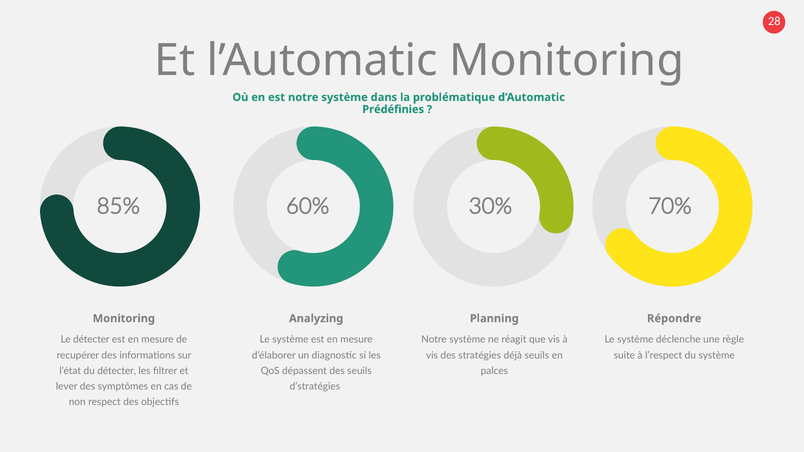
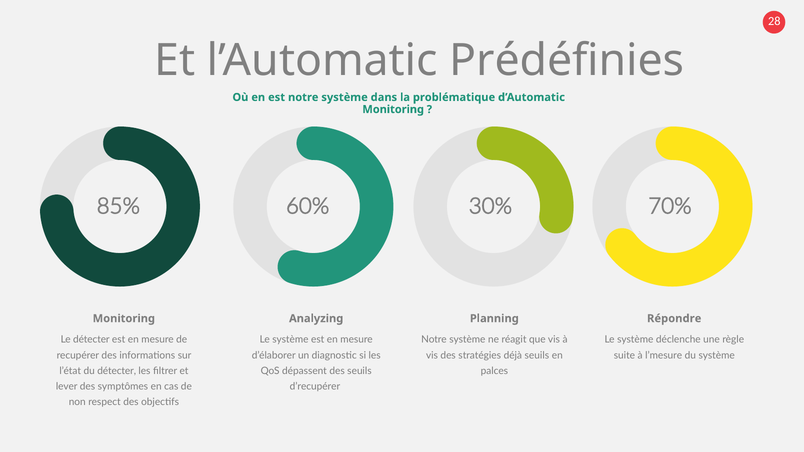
l’Automatic Monitoring: Monitoring -> Prédéfinies
Prédéfinies at (393, 109): Prédéfinies -> Monitoring
l’respect: l’respect -> l’mesure
d’stratégies: d’stratégies -> d’recupérer
